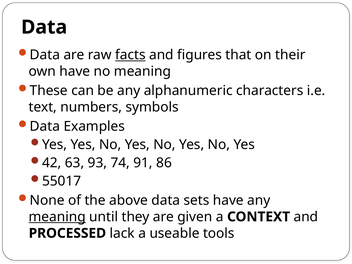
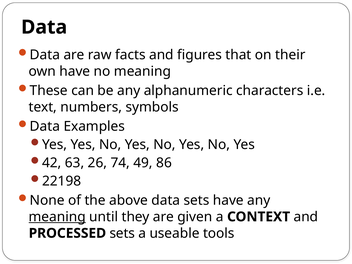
facts underline: present -> none
93: 93 -> 26
91: 91 -> 49
55017: 55017 -> 22198
PROCESSED lack: lack -> sets
